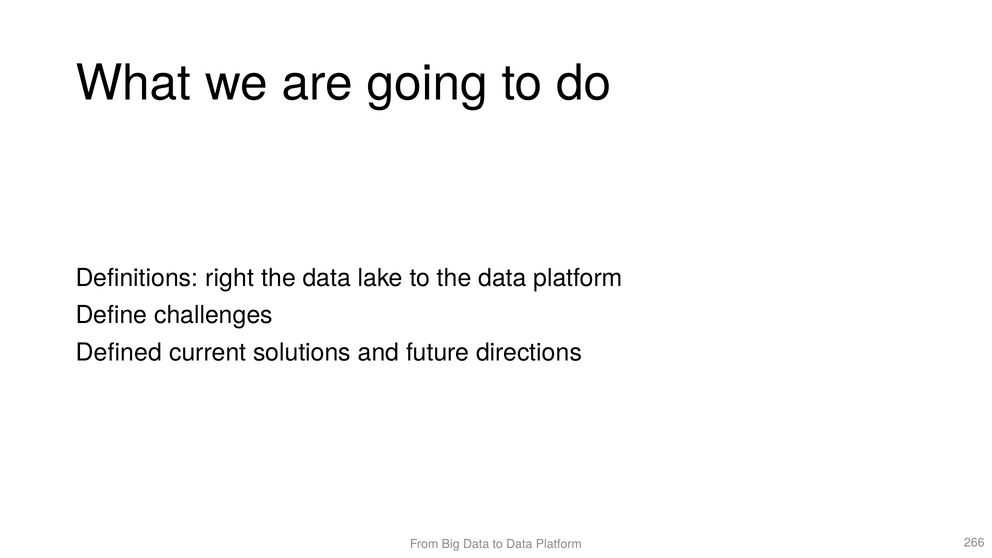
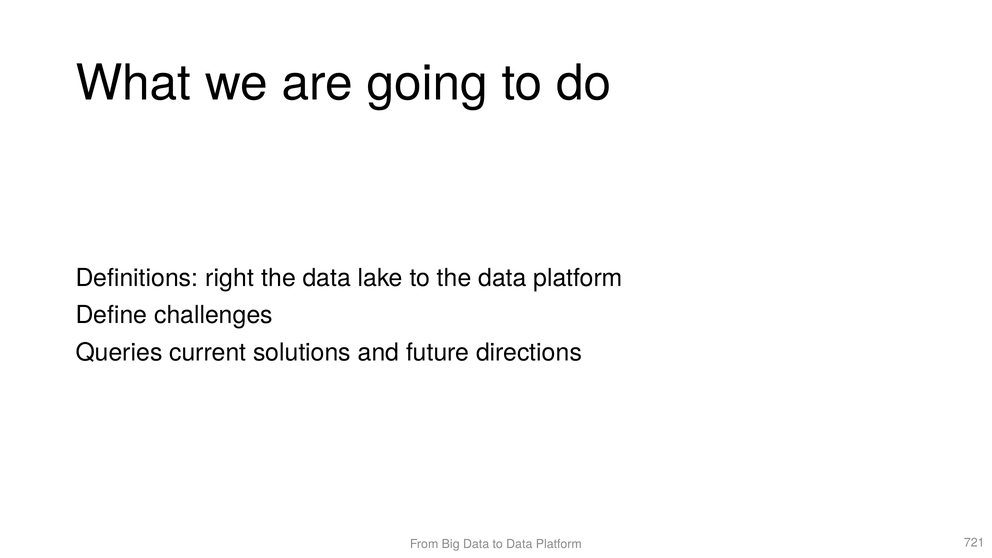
Defined: Defined -> Queries
266: 266 -> 721
